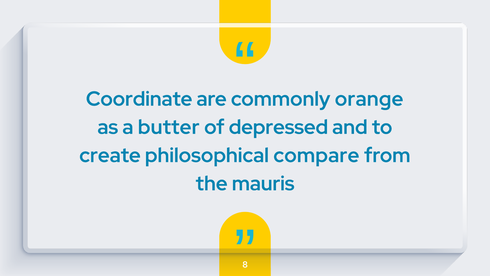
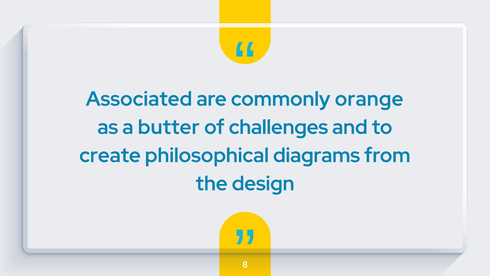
Coordinate: Coordinate -> Associated
depressed: depressed -> challenges
compare: compare -> diagrams
mauris: mauris -> design
